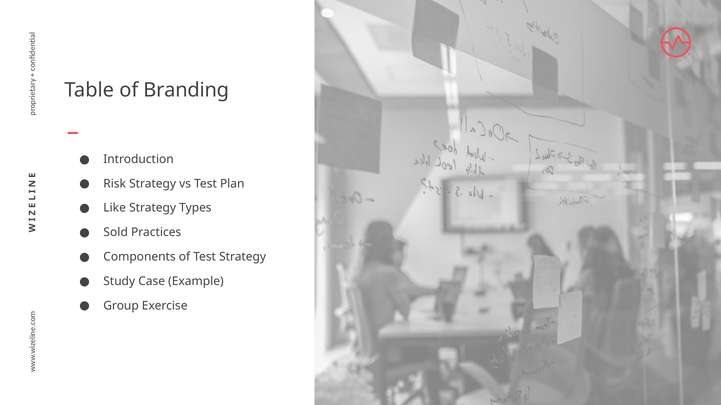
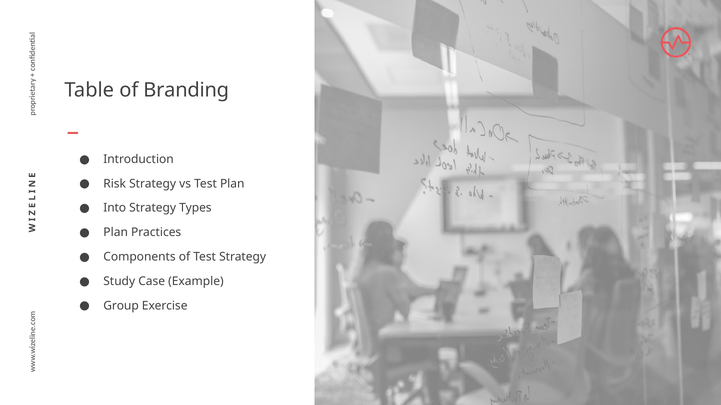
Like: Like -> Into
Sold at (116, 233): Sold -> Plan
